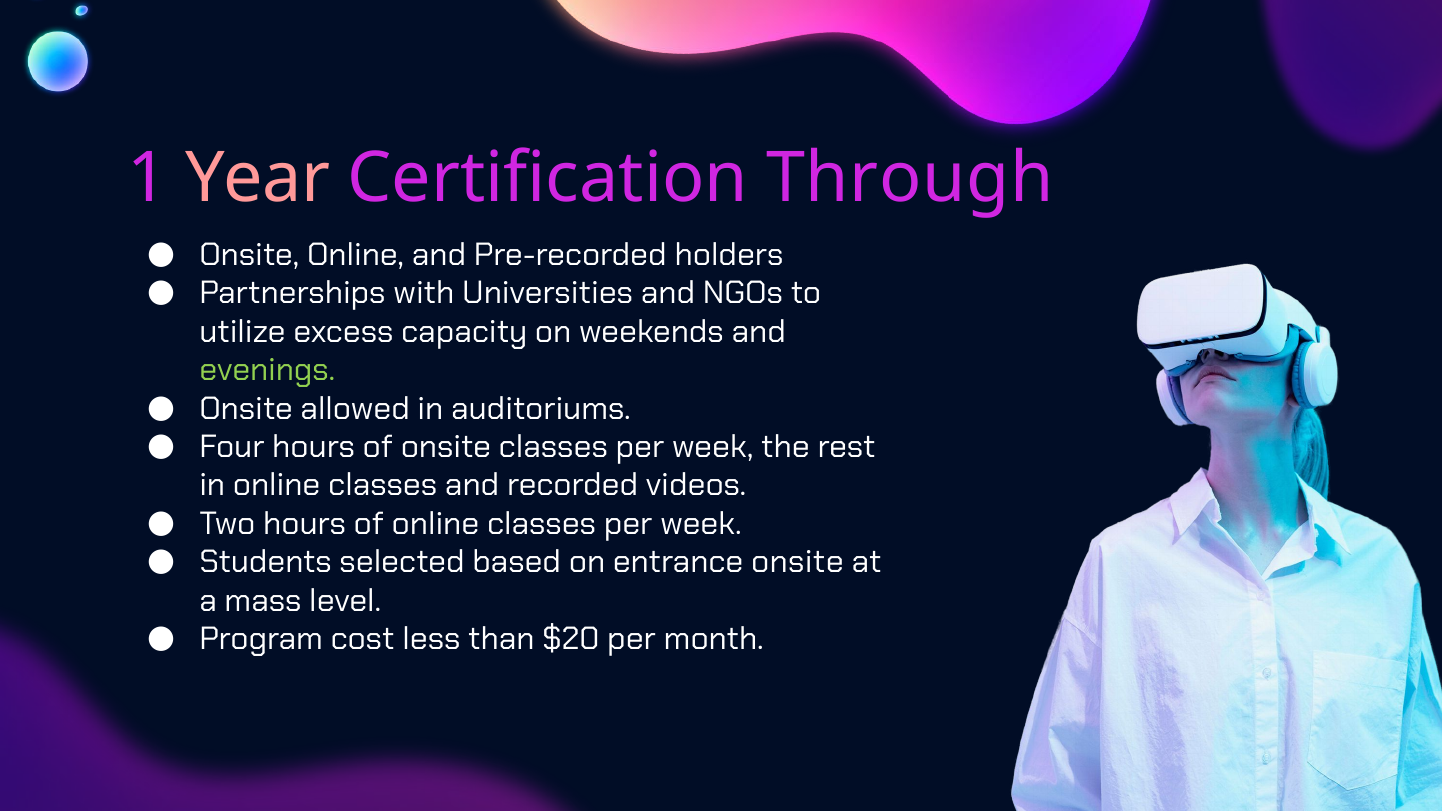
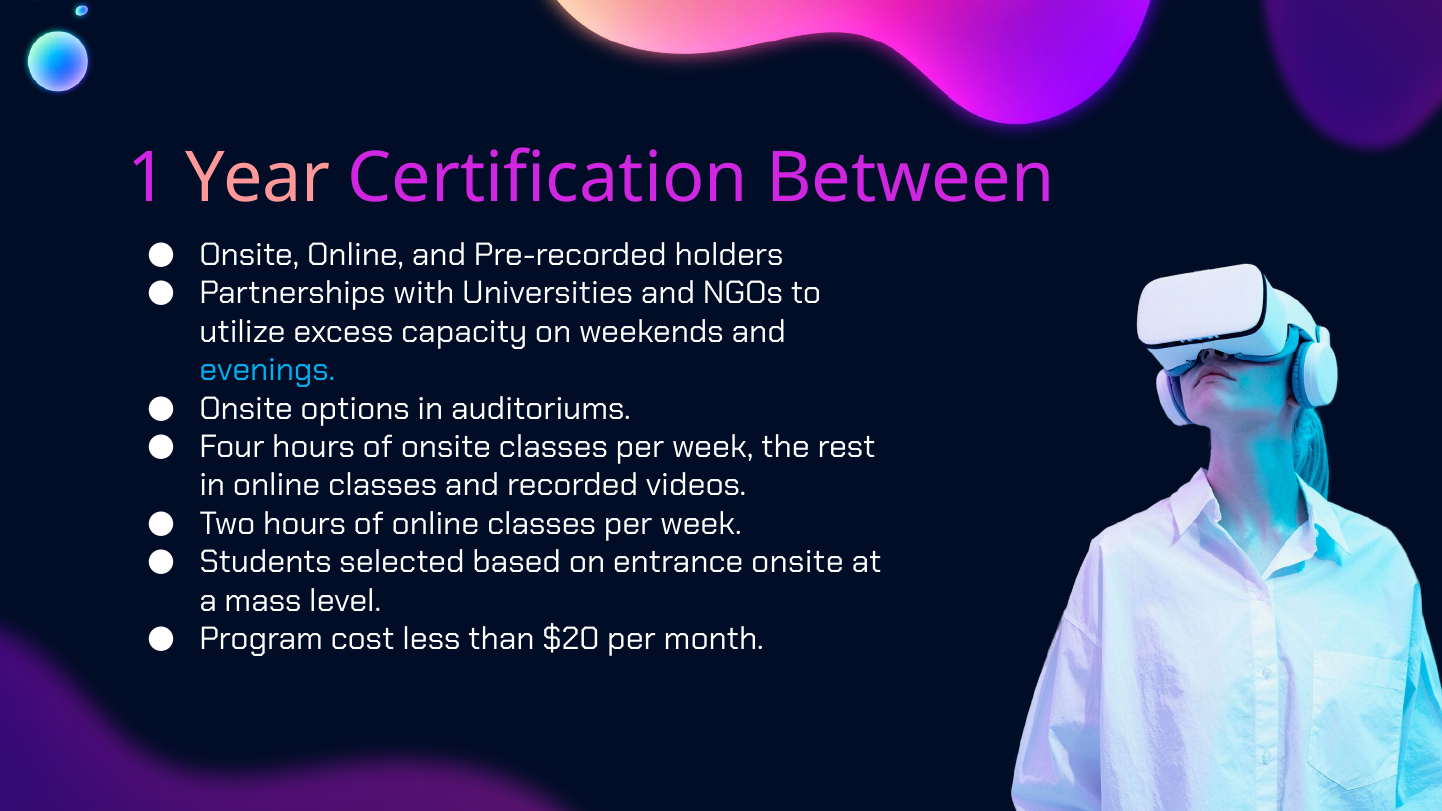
Through: Through -> Between
evenings colour: light green -> light blue
allowed: allowed -> options
